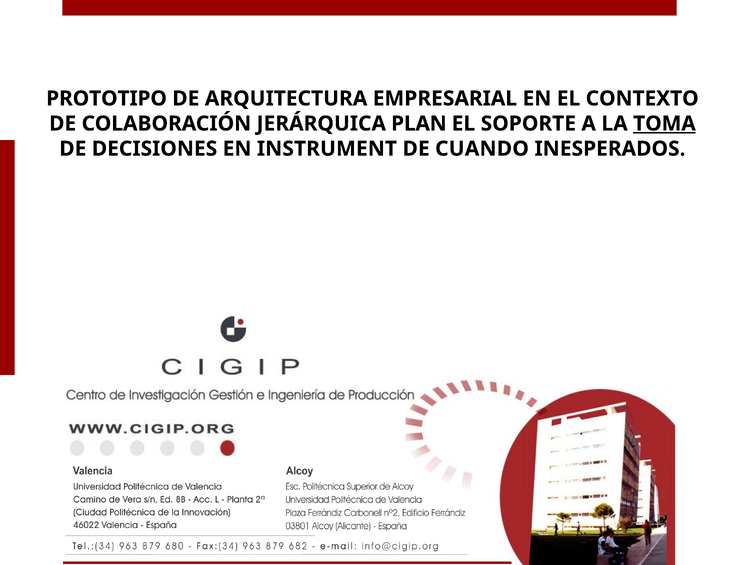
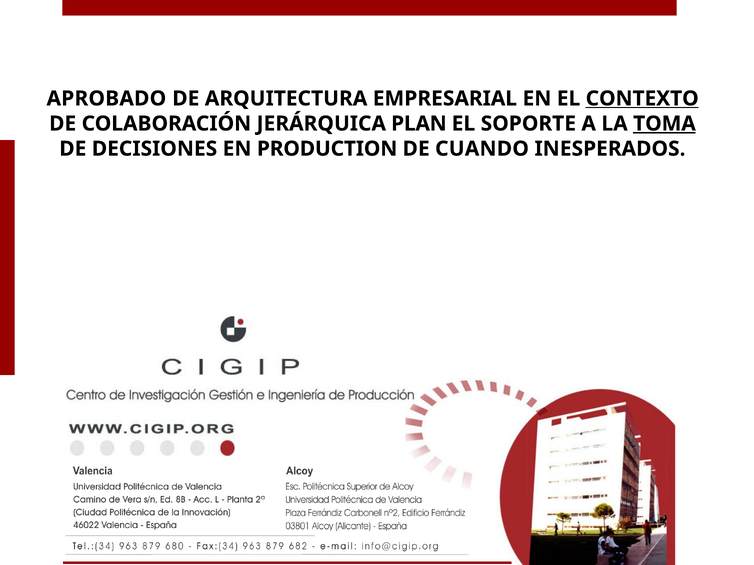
PROTOTIPO: PROTOTIPO -> APROBADO
CONTEXTO underline: none -> present
INSTRUMENT: INSTRUMENT -> PRODUCTION
